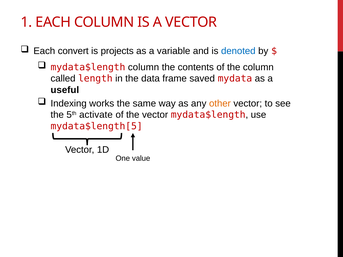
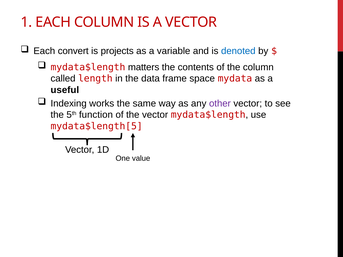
mydata$length column: column -> matters
saved: saved -> space
other colour: orange -> purple
activate: activate -> function
